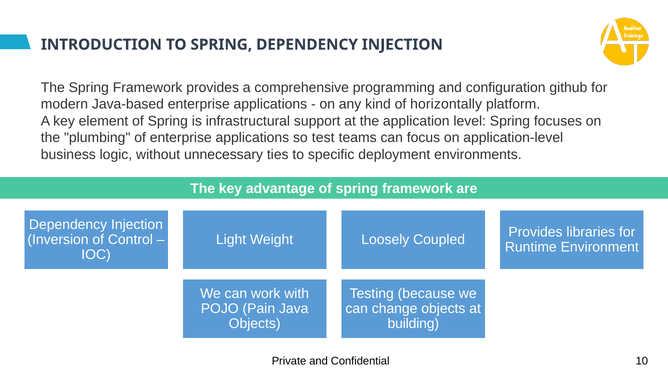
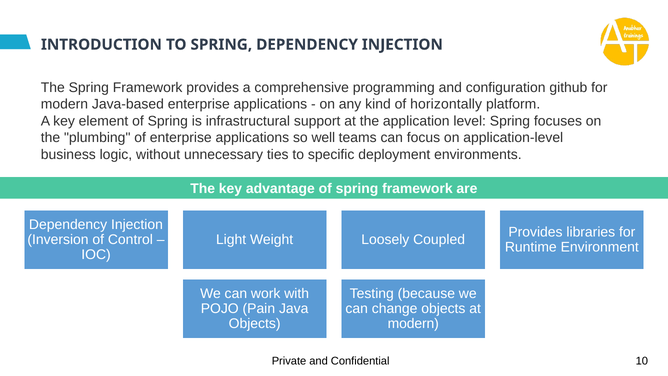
test: test -> well
building at (413, 323): building -> modern
